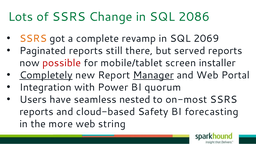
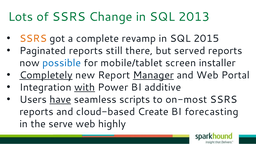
2086: 2086 -> 2013
2069: 2069 -> 2015
possible colour: red -> blue
with underline: none -> present
quorum: quorum -> additive
have underline: none -> present
nested: nested -> scripts
Safety: Safety -> Create
more: more -> serve
string: string -> highly
